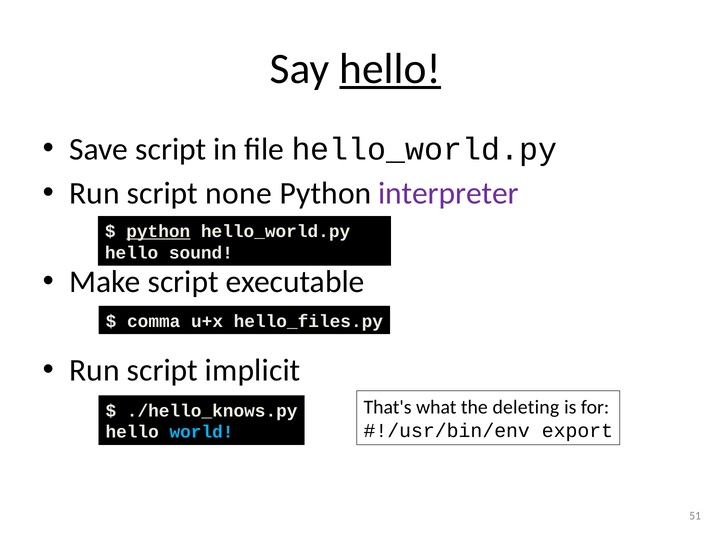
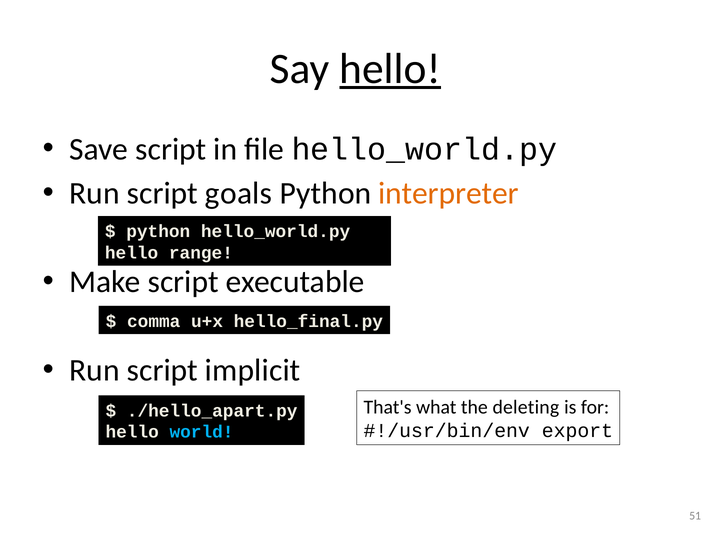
none: none -> goals
interpreter colour: purple -> orange
python at (158, 232) underline: present -> none
sound: sound -> range
hello_files.py: hello_files.py -> hello_final.py
./hello_knows.py: ./hello_knows.py -> ./hello_apart.py
